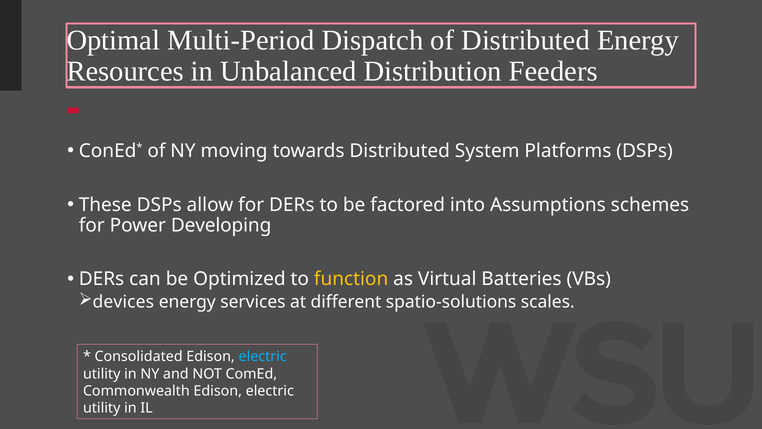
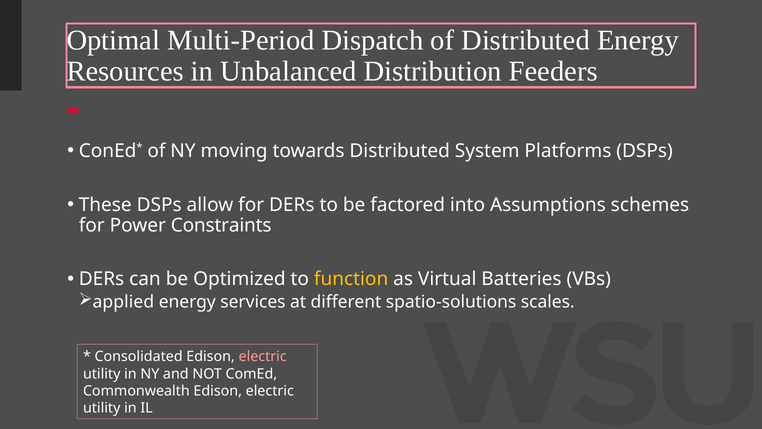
Developing: Developing -> Constraints
devices: devices -> applied
electric at (263, 356) colour: light blue -> pink
